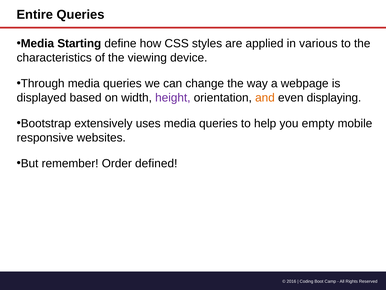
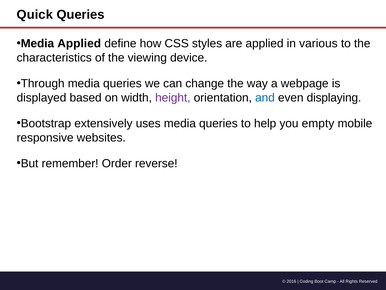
Entire: Entire -> Quick
Media Starting: Starting -> Applied
and colour: orange -> blue
defined: defined -> reverse
